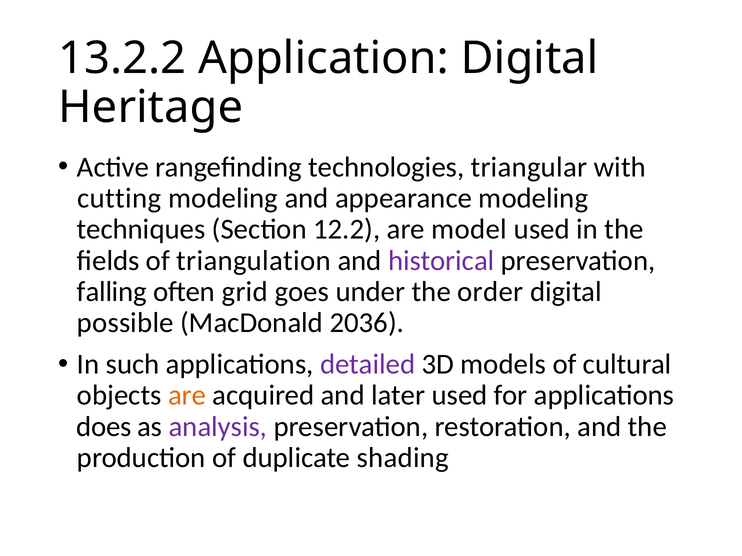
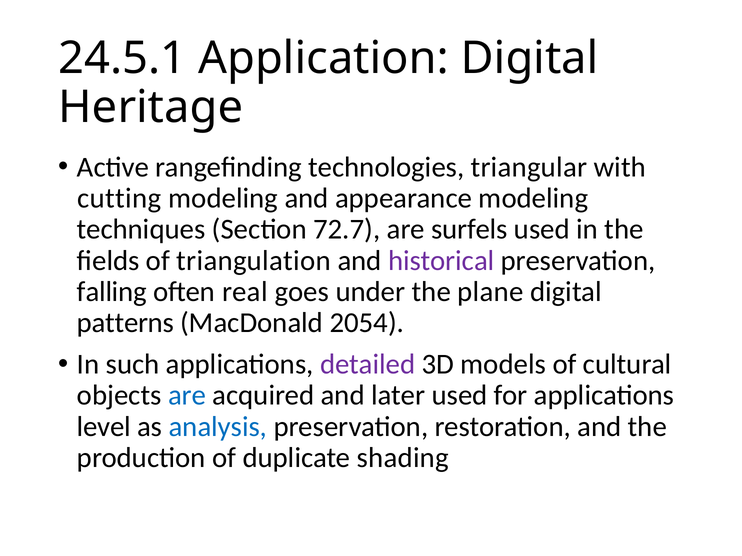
13.2.2: 13.2.2 -> 24.5.1
12.2: 12.2 -> 72.7
model: model -> surfels
grid: grid -> real
order: order -> plane
possible: possible -> patterns
2036: 2036 -> 2054
are at (187, 396) colour: orange -> blue
does: does -> level
analysis colour: purple -> blue
